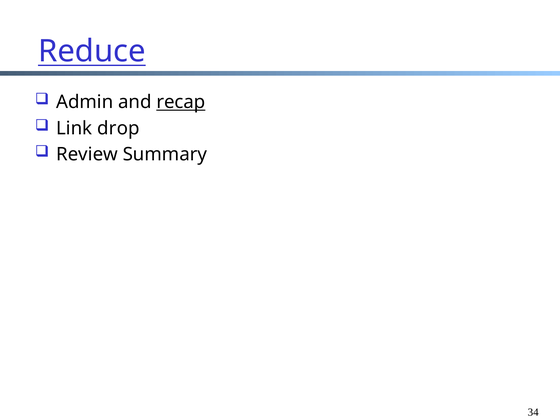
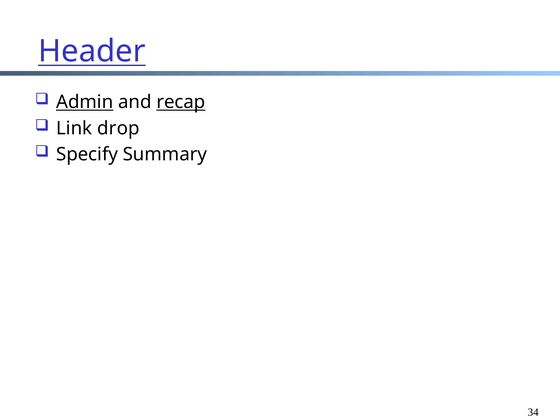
Reduce: Reduce -> Header
Admin underline: none -> present
Review: Review -> Specify
